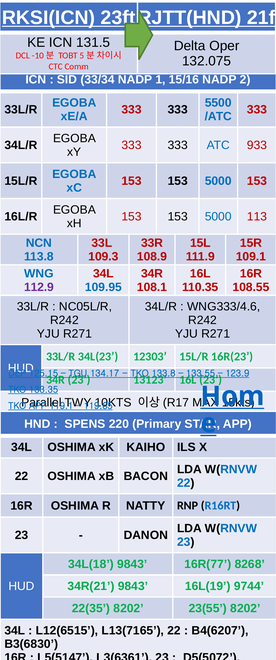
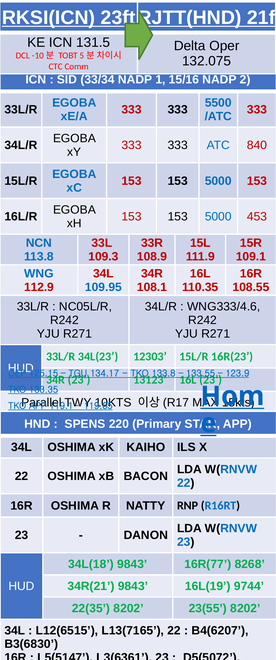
933: 933 -> 840
113: 113 -> 453
112.9 colour: purple -> red
